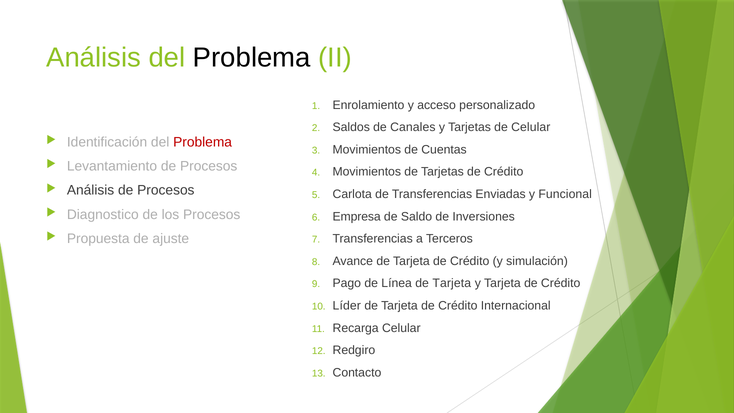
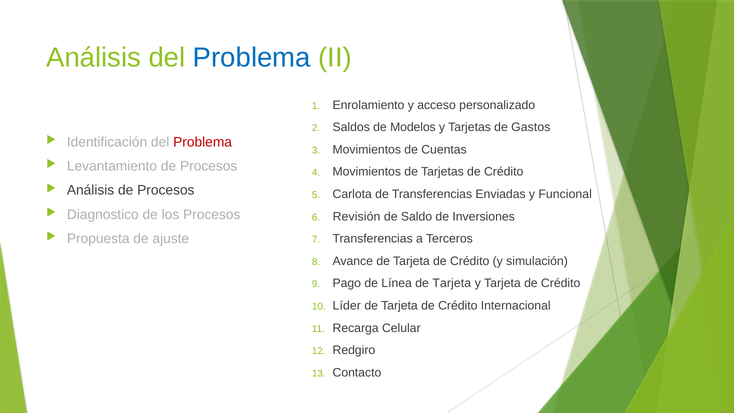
Problema at (252, 58) colour: black -> blue
Canales: Canales -> Modelos
de Celular: Celular -> Gastos
Empresa: Empresa -> Revisión
